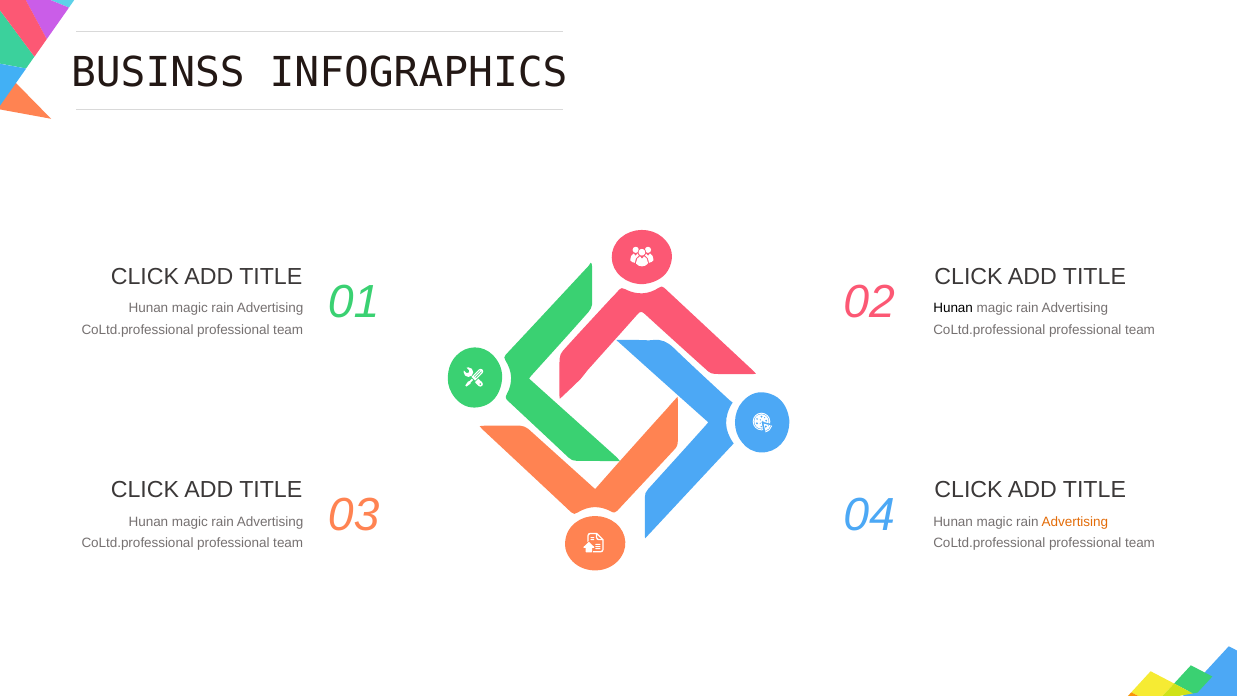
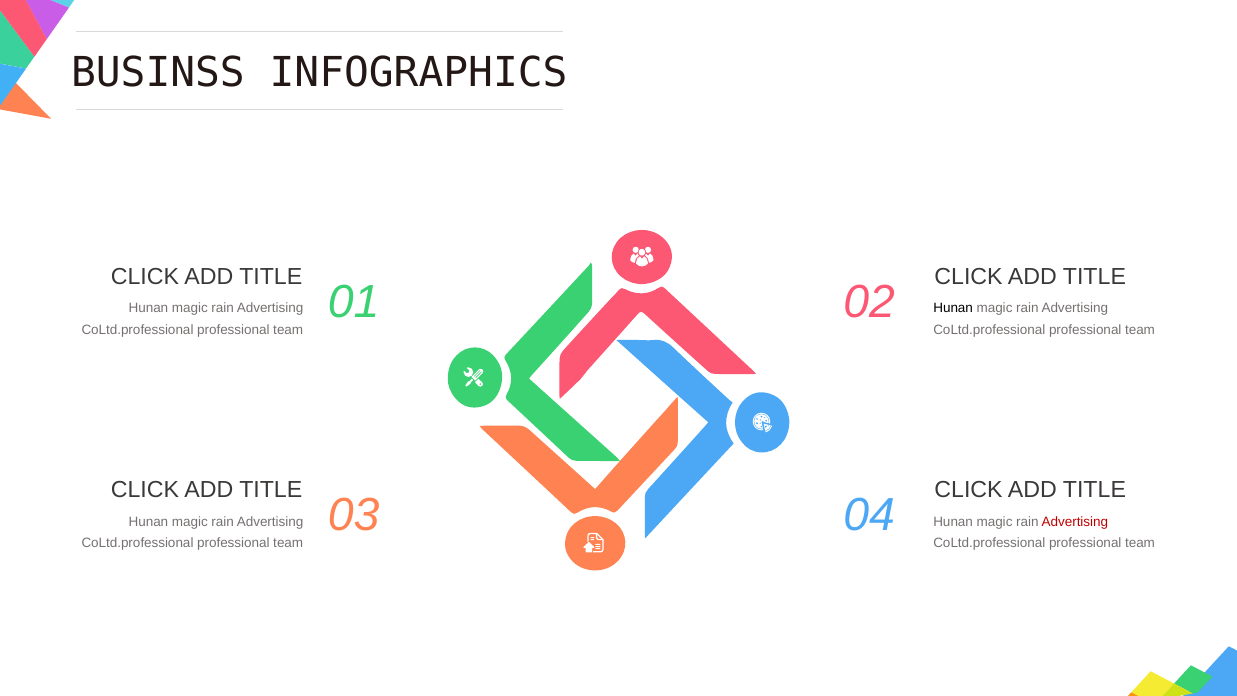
Advertising at (1075, 522) colour: orange -> red
